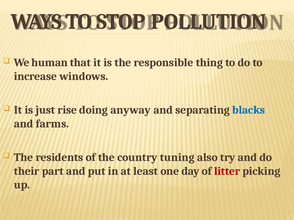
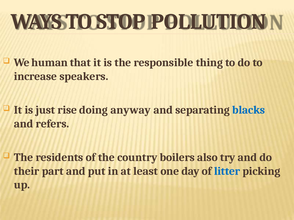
windows: windows -> speakers
farms: farms -> refers
tuning: tuning -> boilers
litter colour: red -> blue
